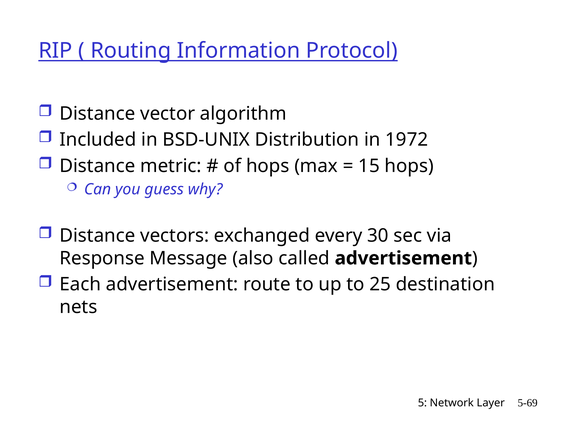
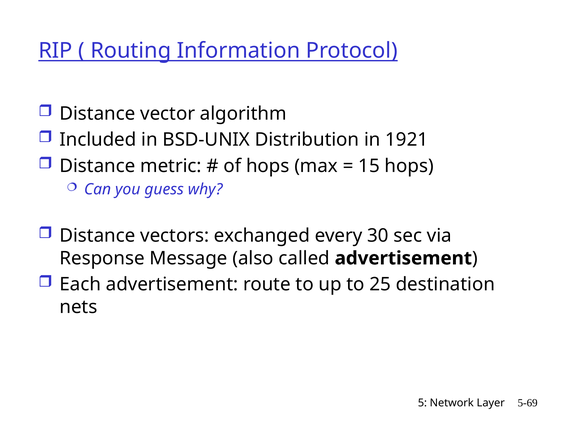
1972: 1972 -> 1921
